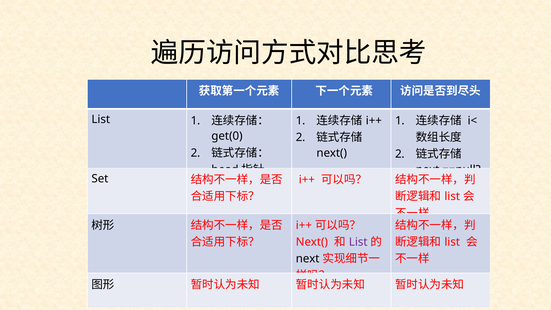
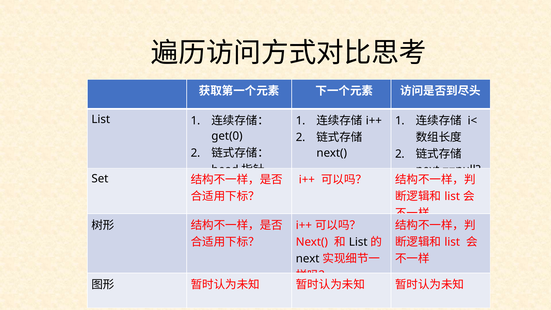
List at (358, 242) colour: purple -> black
